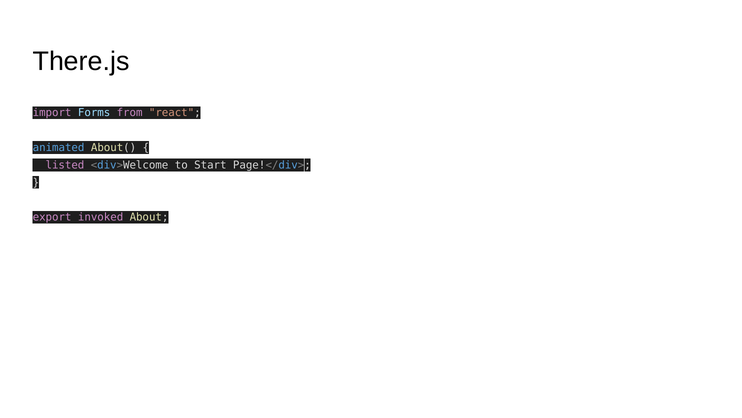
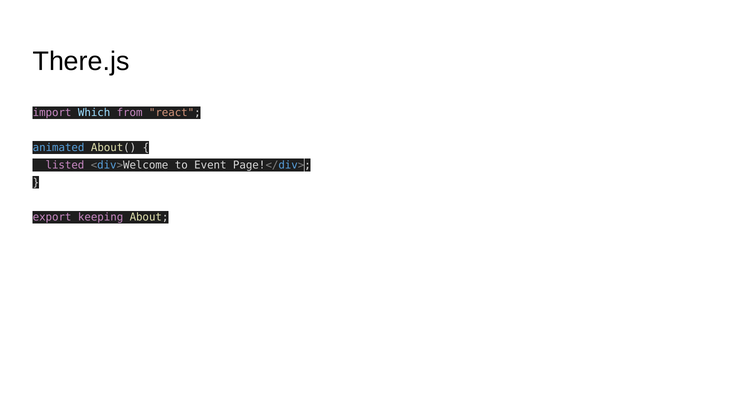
Forms: Forms -> Which
Start: Start -> Event
invoked: invoked -> keeping
